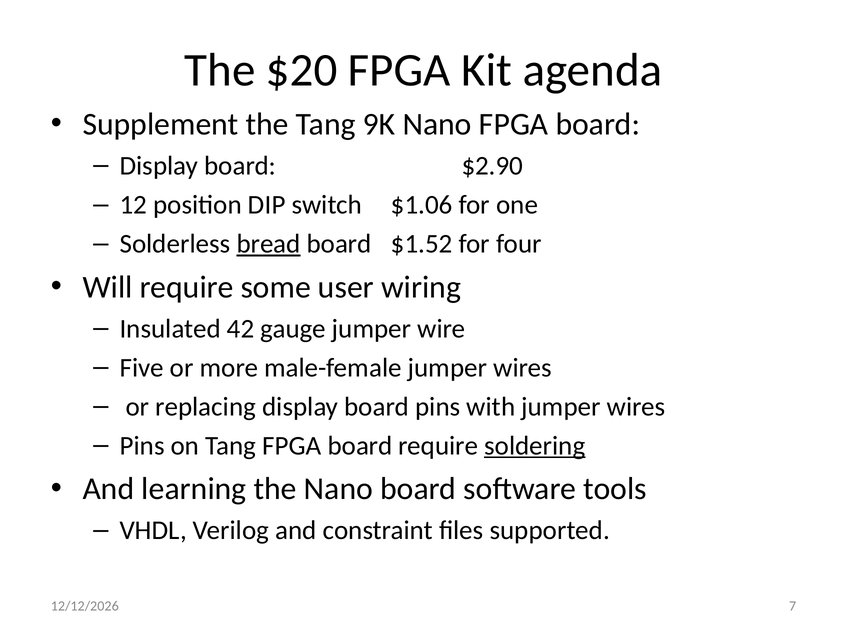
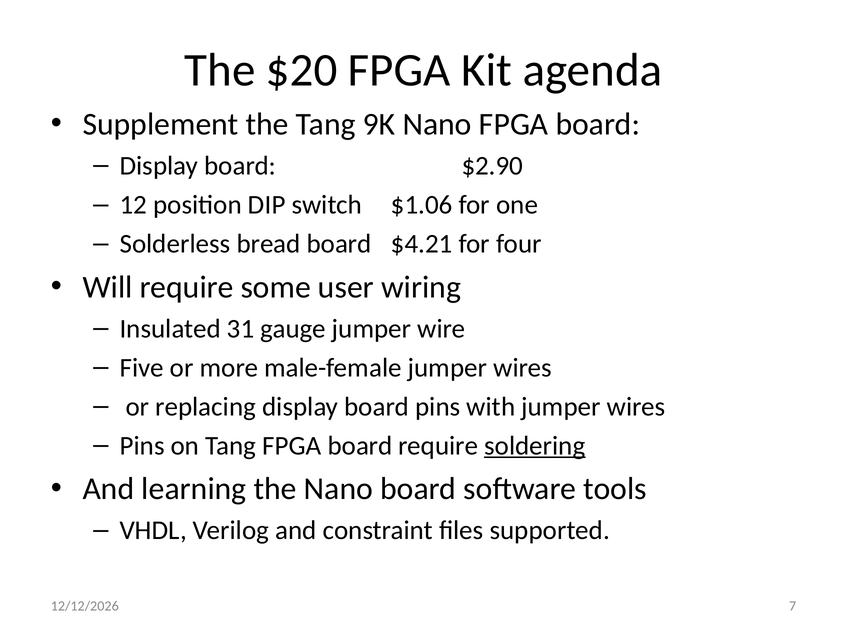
bread underline: present -> none
$1.52: $1.52 -> $4.21
42: 42 -> 31
